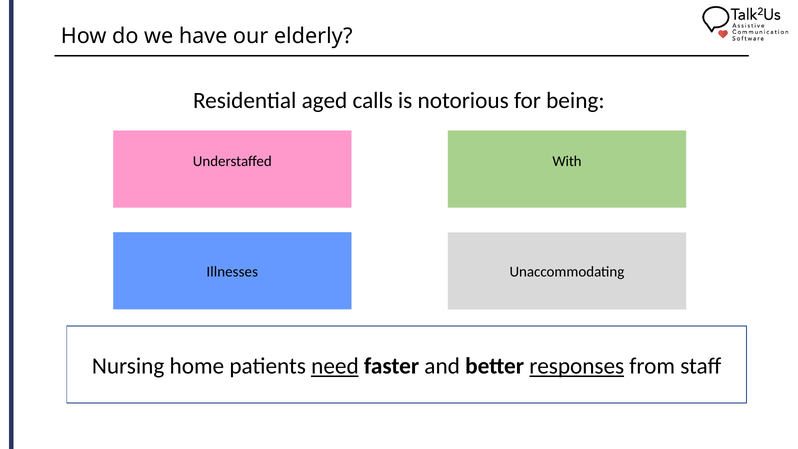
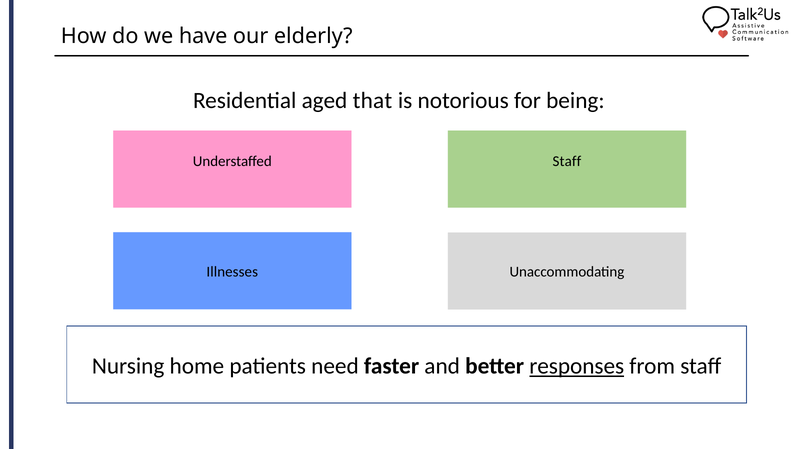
calls: calls -> that
With at (567, 161): With -> Staff
need underline: present -> none
